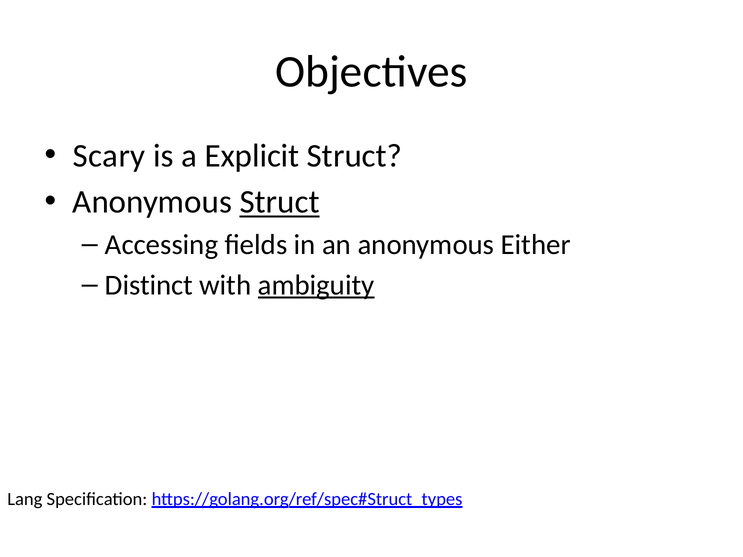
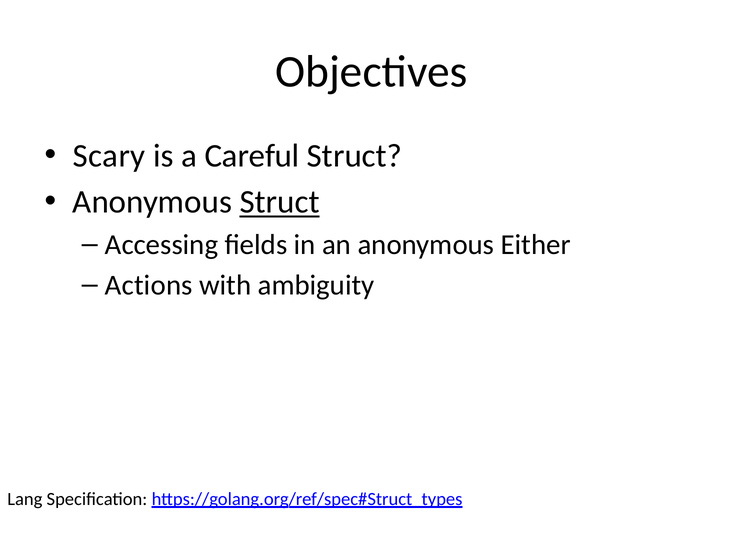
Explicit: Explicit -> Careful
Distinct: Distinct -> Actions
ambiguity underline: present -> none
